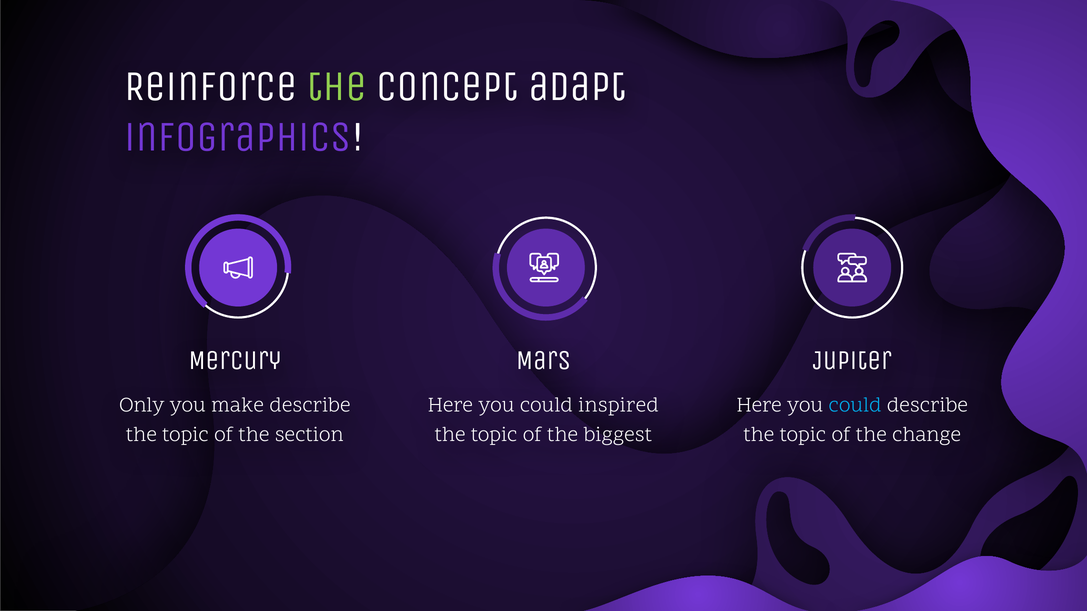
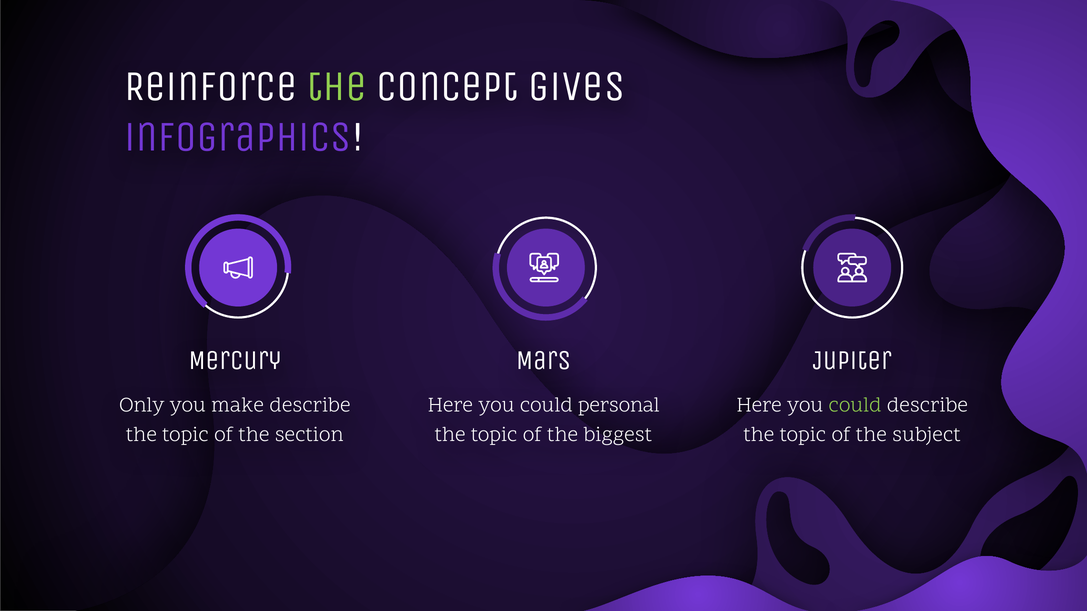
adapt: adapt -> gives
inspired: inspired -> personal
could at (855, 405) colour: light blue -> light green
change: change -> subject
